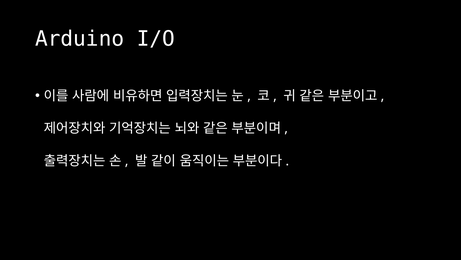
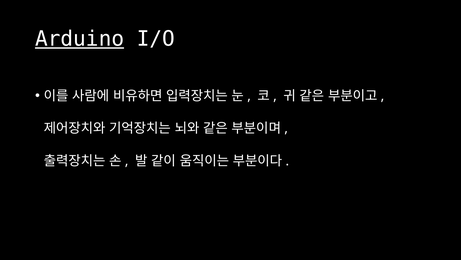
Arduino underline: none -> present
